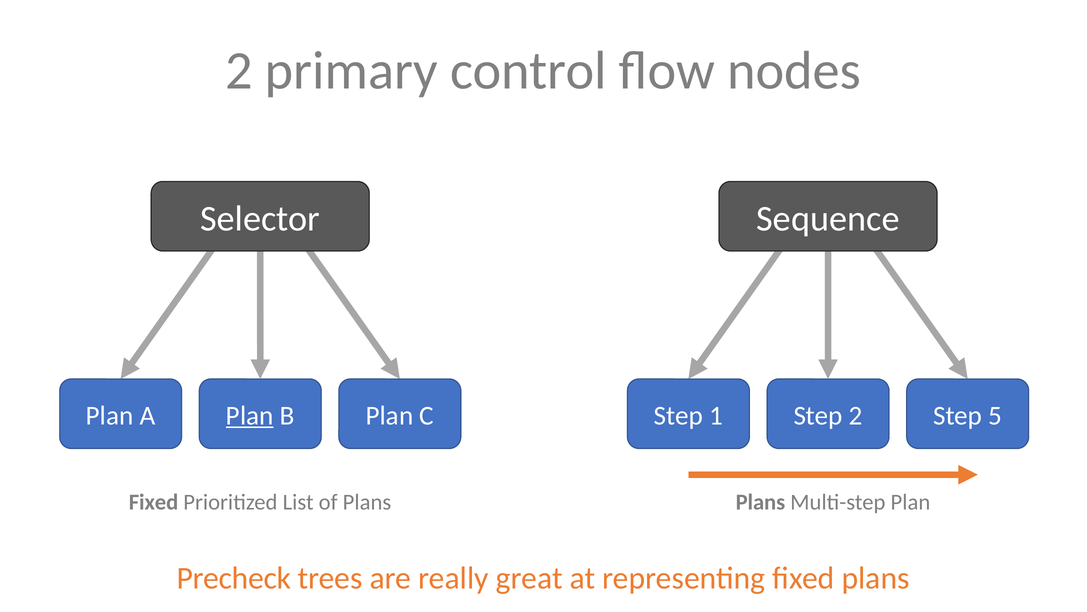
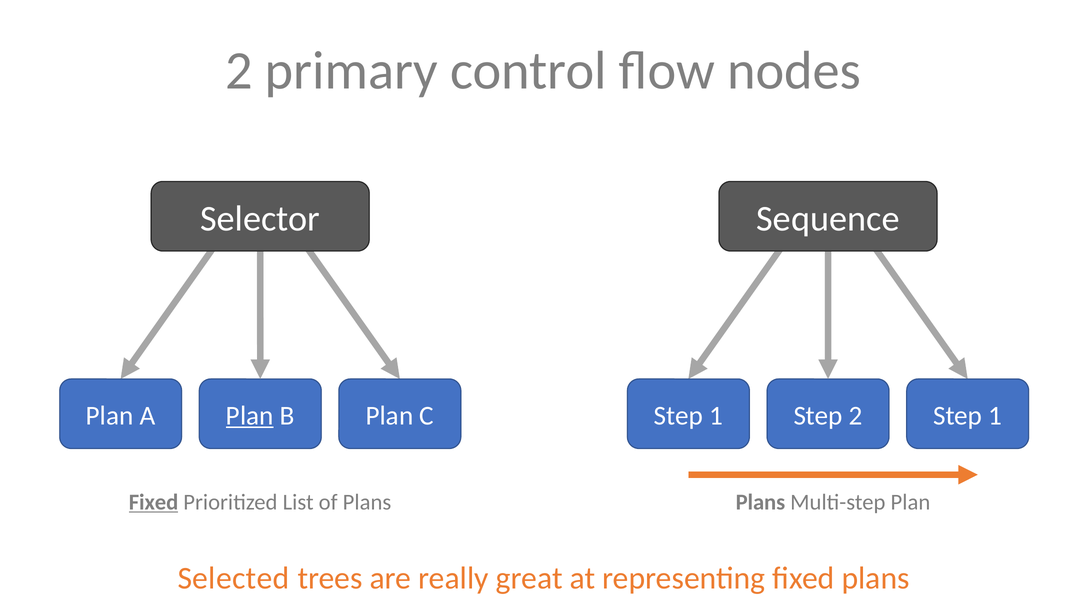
2 Step 5: 5 -> 1
Fixed at (154, 502) underline: none -> present
Precheck: Precheck -> Selected
